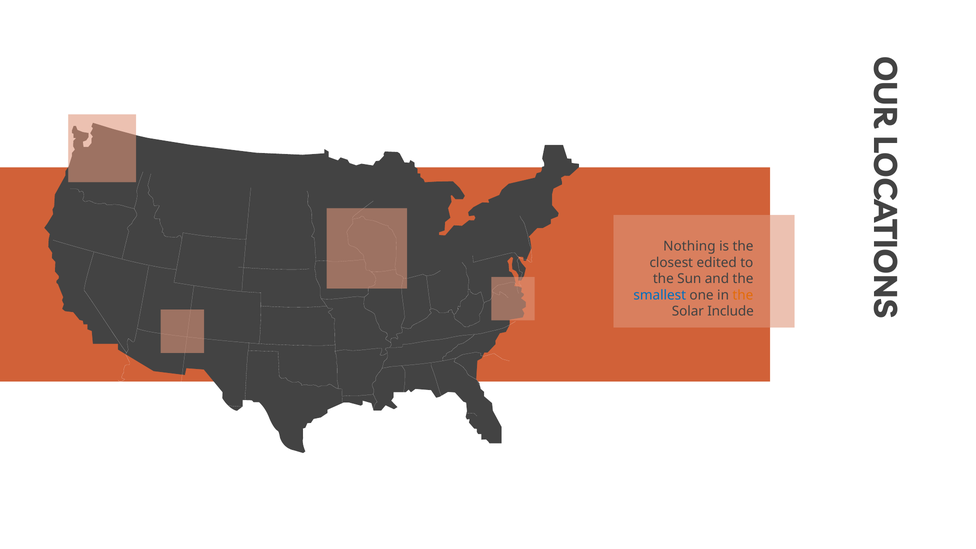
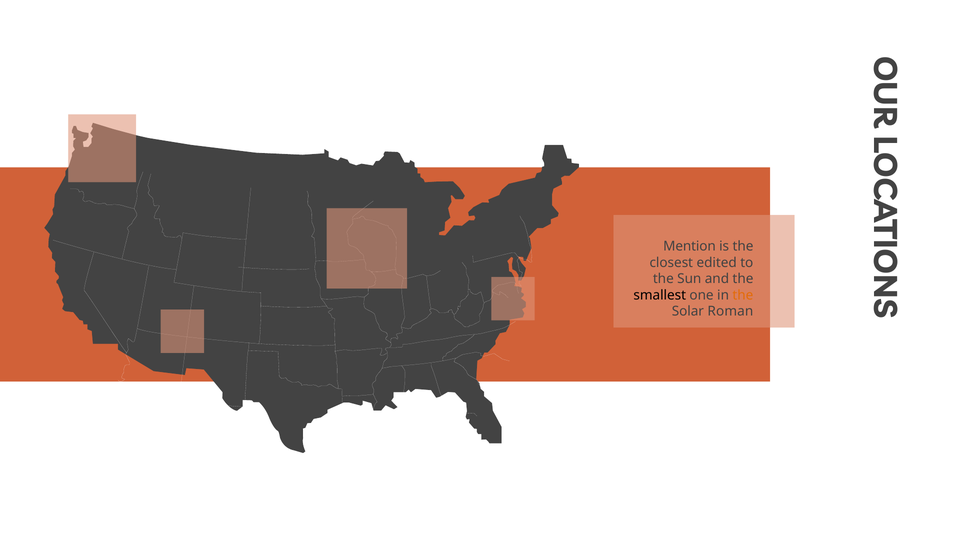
Nothing: Nothing -> Mention
smallest colour: blue -> black
Include: Include -> Roman
